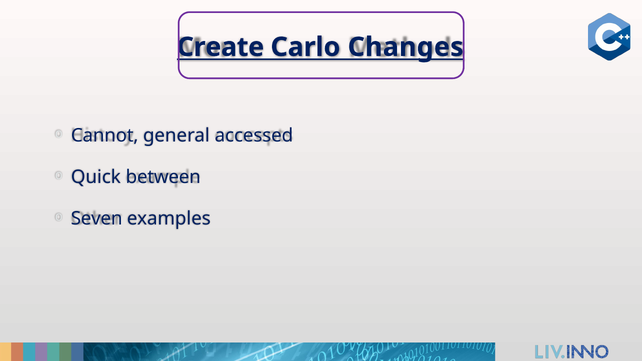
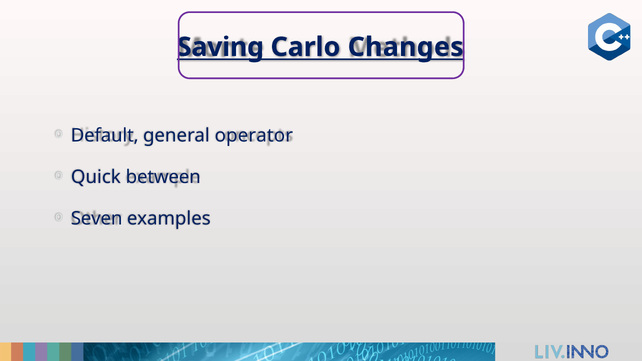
Create: Create -> Saving
Cannot: Cannot -> Default
accessed: accessed -> operator
